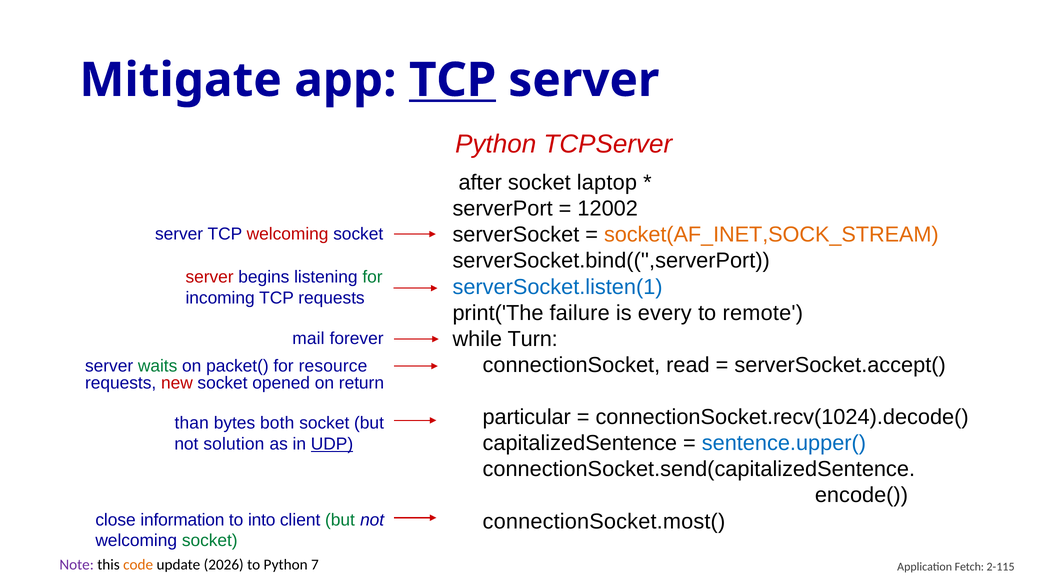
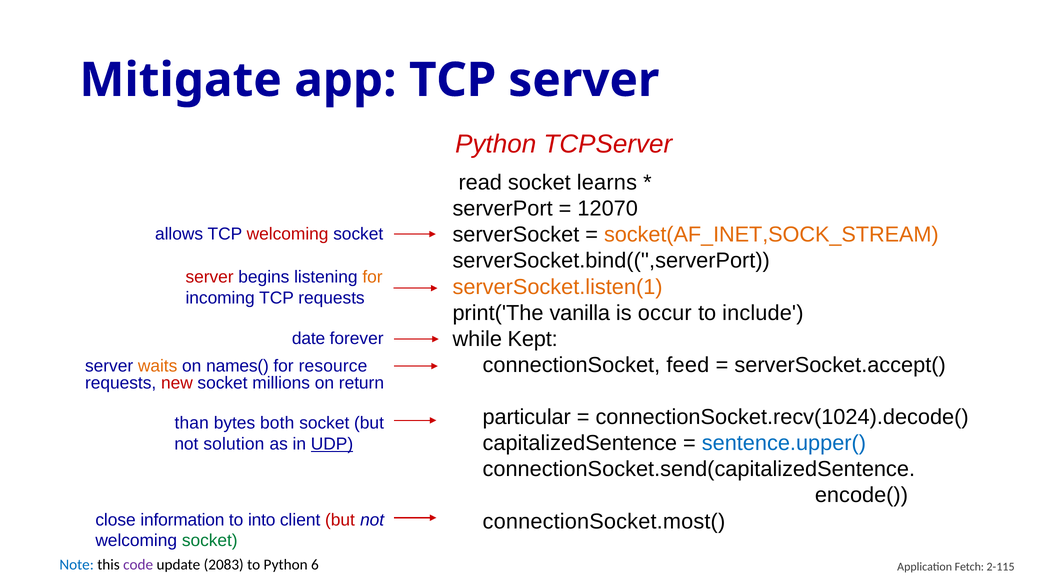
TCP at (453, 80) underline: present -> none
after: after -> read
laptop: laptop -> learns
12002: 12002 -> 12070
server at (179, 234): server -> allows
for at (373, 277) colour: green -> orange
serverSocket.listen(1 colour: blue -> orange
failure: failure -> vanilla
every: every -> occur
remote: remote -> include
Turn: Turn -> Kept
mail: mail -> date
read: read -> feed
waits colour: green -> orange
packet(: packet( -> names(
opened: opened -> millions
but at (340, 520) colour: green -> red
Note colour: purple -> blue
code colour: orange -> purple
2026: 2026 -> 2083
7: 7 -> 6
